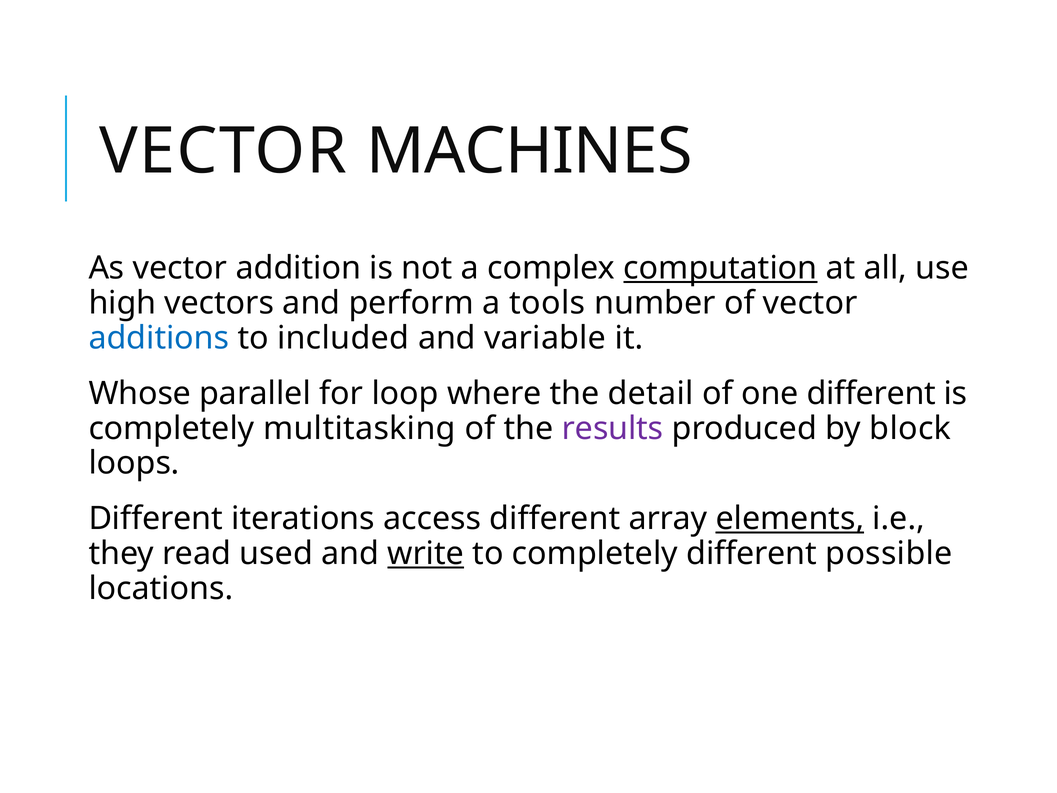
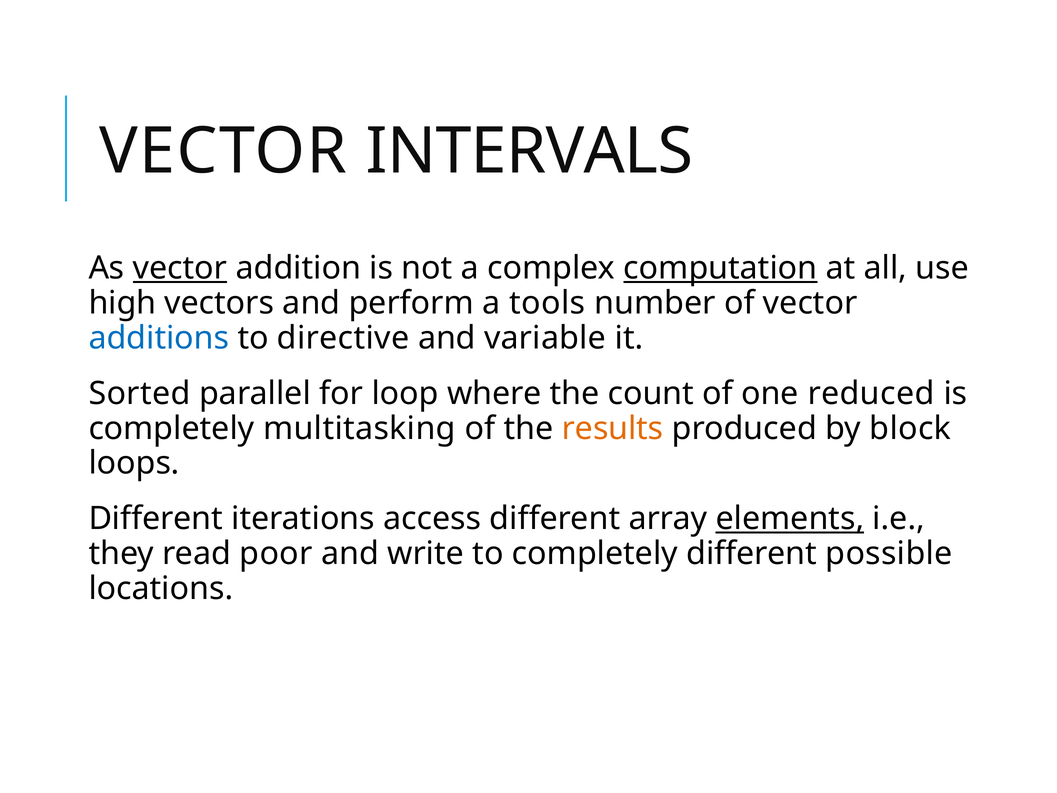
MACHINES: MACHINES -> INTERVALS
vector at (180, 268) underline: none -> present
included: included -> directive
Whose: Whose -> Sorted
detail: detail -> count
one different: different -> reduced
results colour: purple -> orange
used: used -> poor
write underline: present -> none
